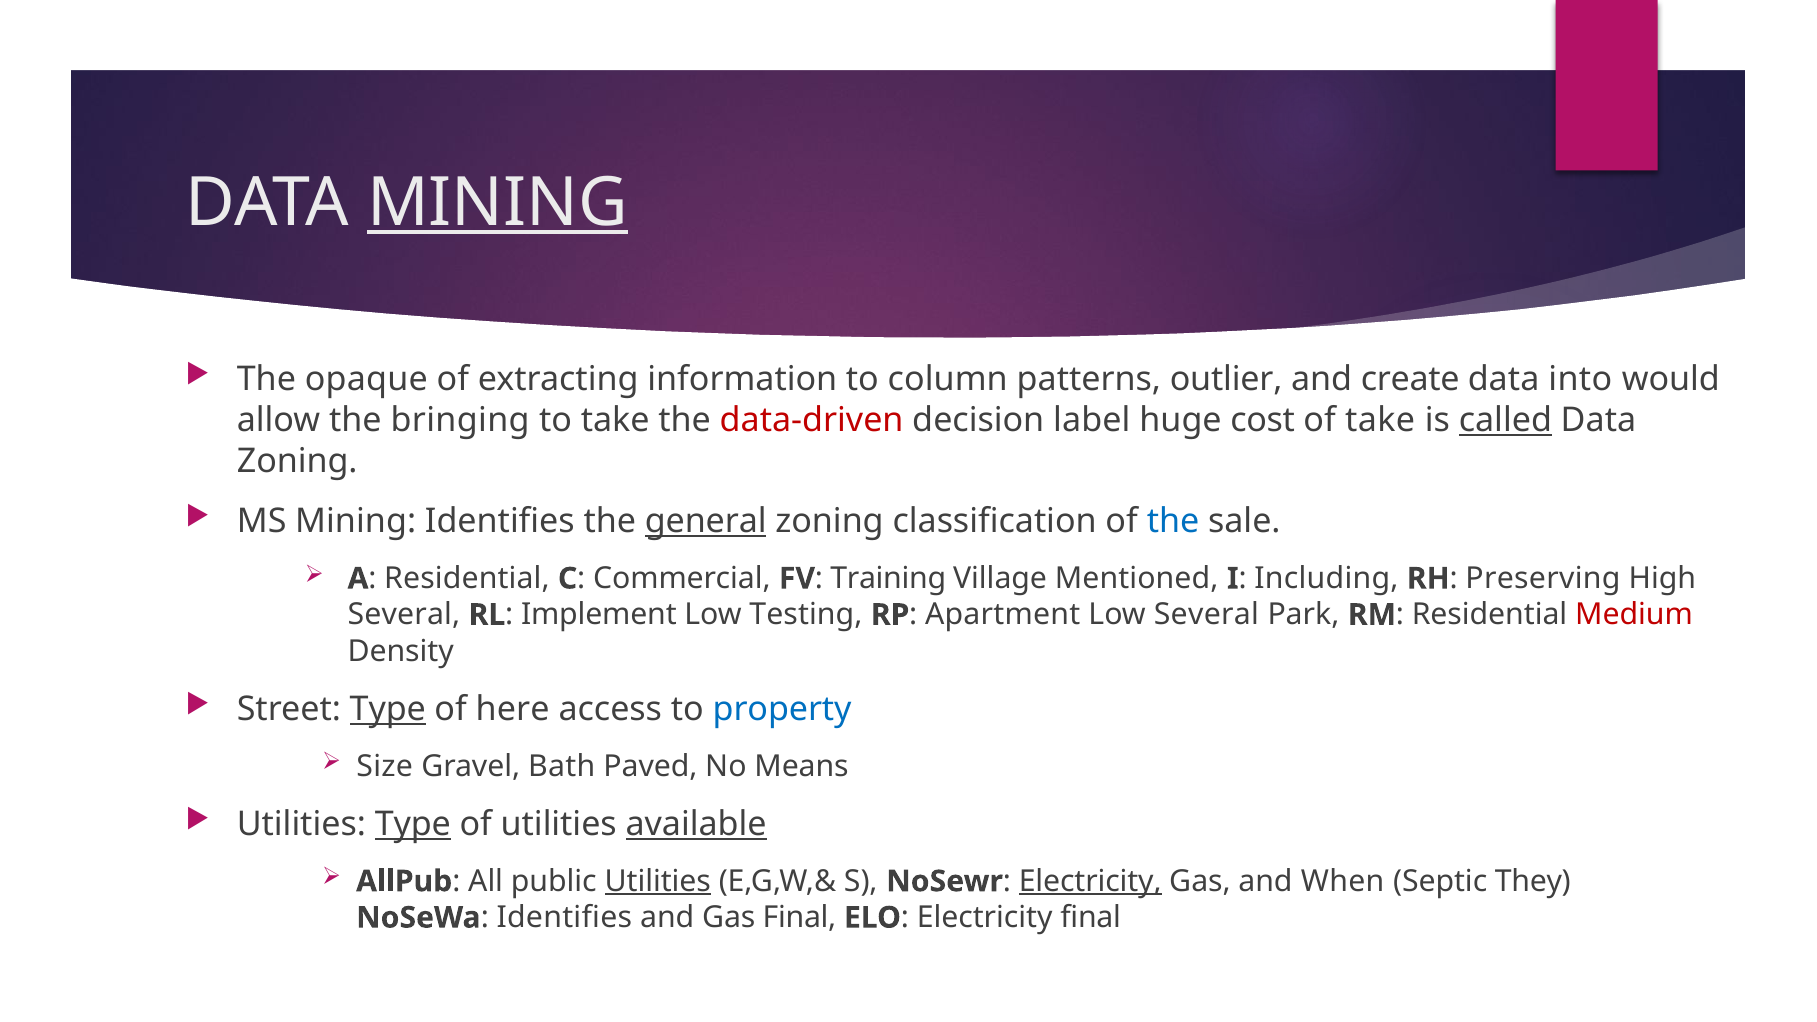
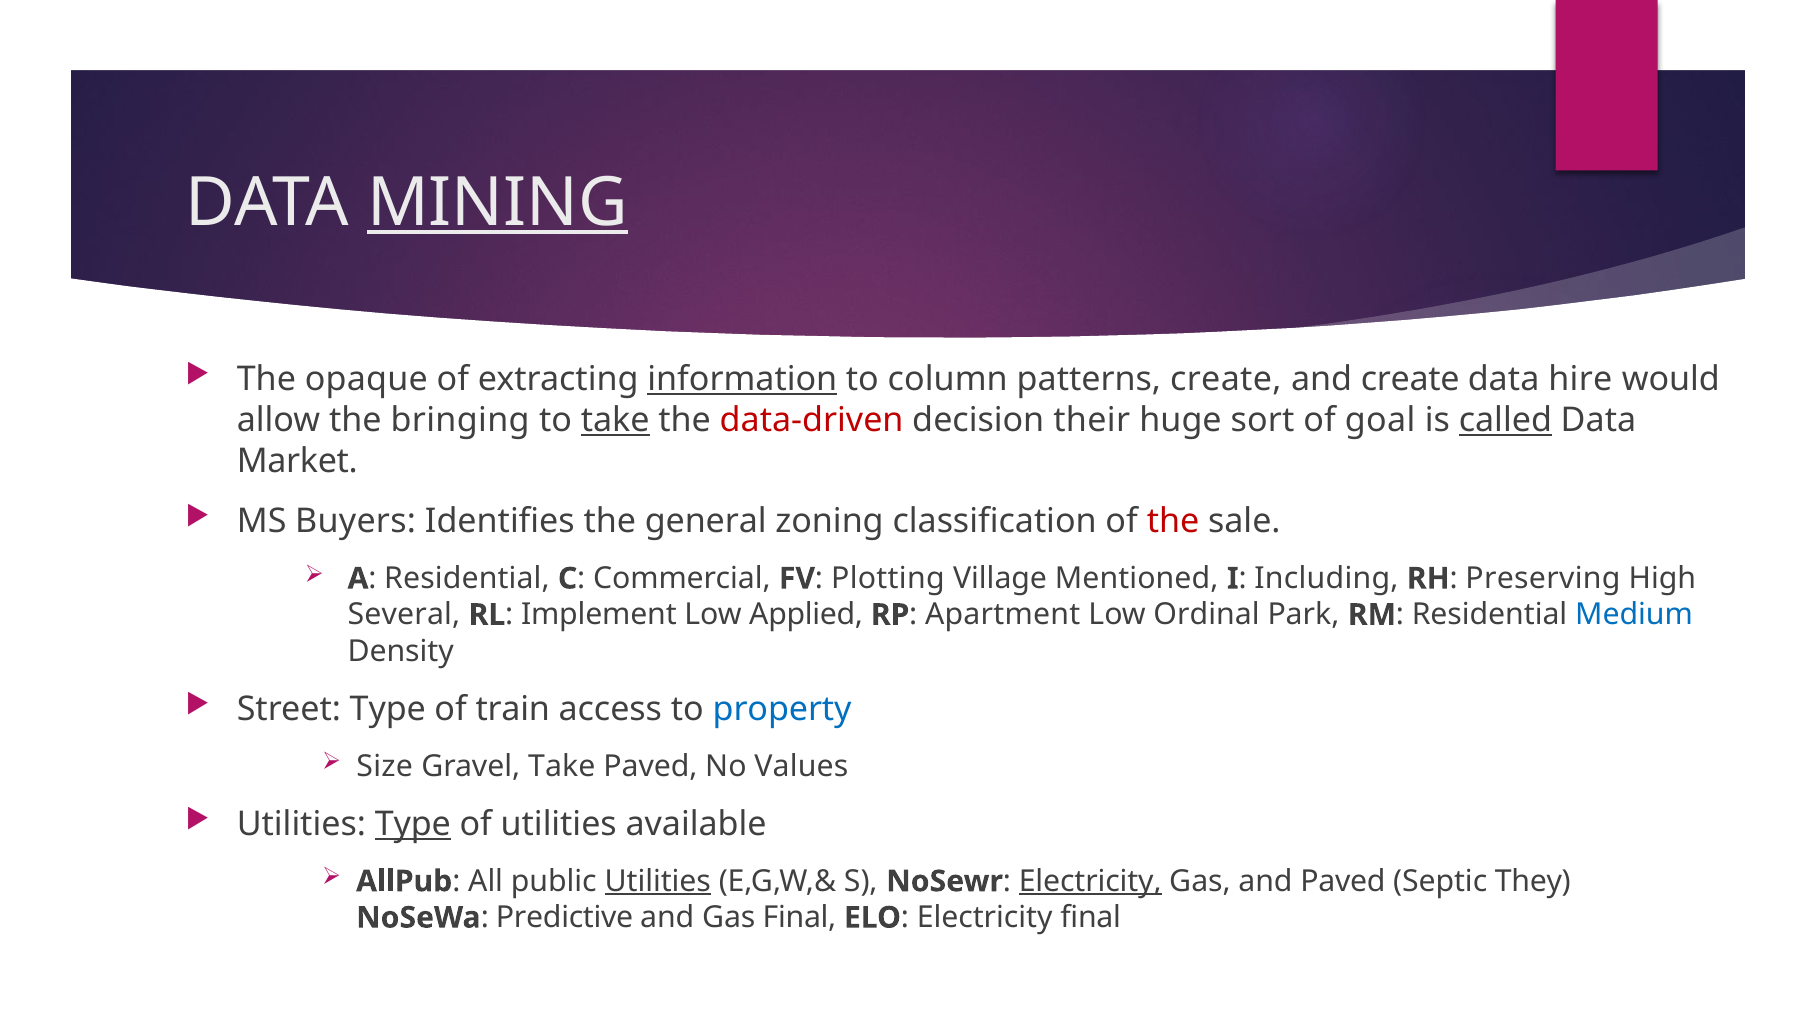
information underline: none -> present
patterns outlier: outlier -> create
into: into -> hire
take at (615, 421) underline: none -> present
label: label -> their
cost: cost -> sort
of take: take -> goal
Zoning at (297, 461): Zoning -> Market
MS Mining: Mining -> Buyers
general underline: present -> none
the at (1173, 521) colour: blue -> red
Training: Training -> Plotting
Testing: Testing -> Applied
Low Several: Several -> Ordinal
Medium colour: red -> blue
Type at (388, 709) underline: present -> none
here: here -> train
Gravel Bath: Bath -> Take
Means: Means -> Values
available underline: present -> none
and When: When -> Paved
NoSeWa Identifies: Identifies -> Predictive
